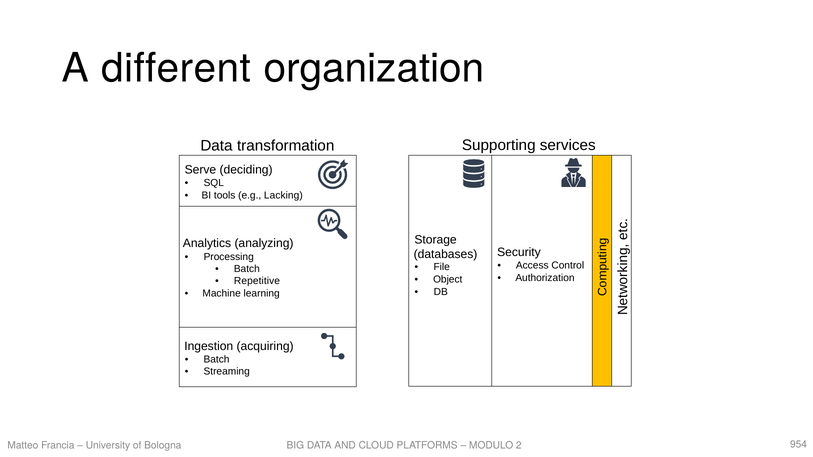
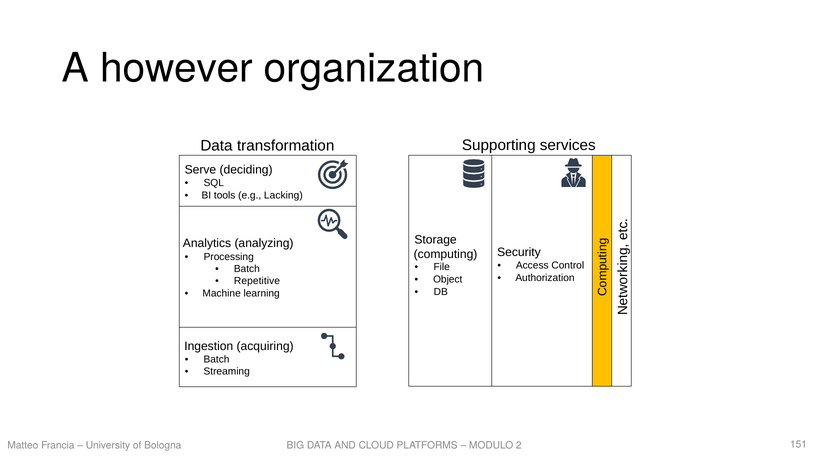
different: different -> however
databases: databases -> computing
954: 954 -> 151
